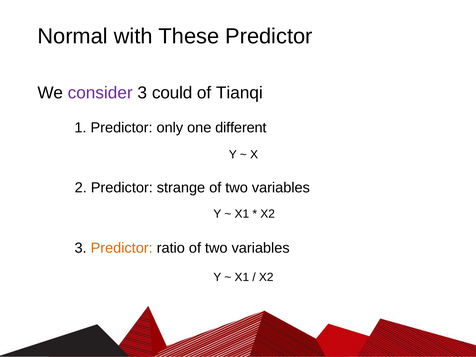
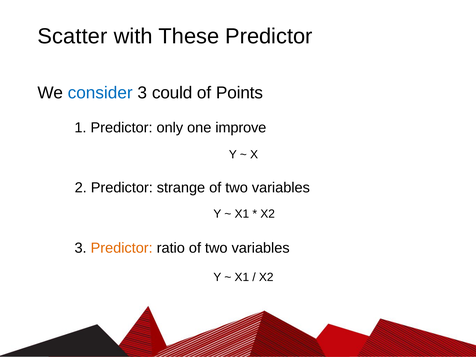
Normal: Normal -> Scatter
consider colour: purple -> blue
Tianqi: Tianqi -> Points
different: different -> improve
